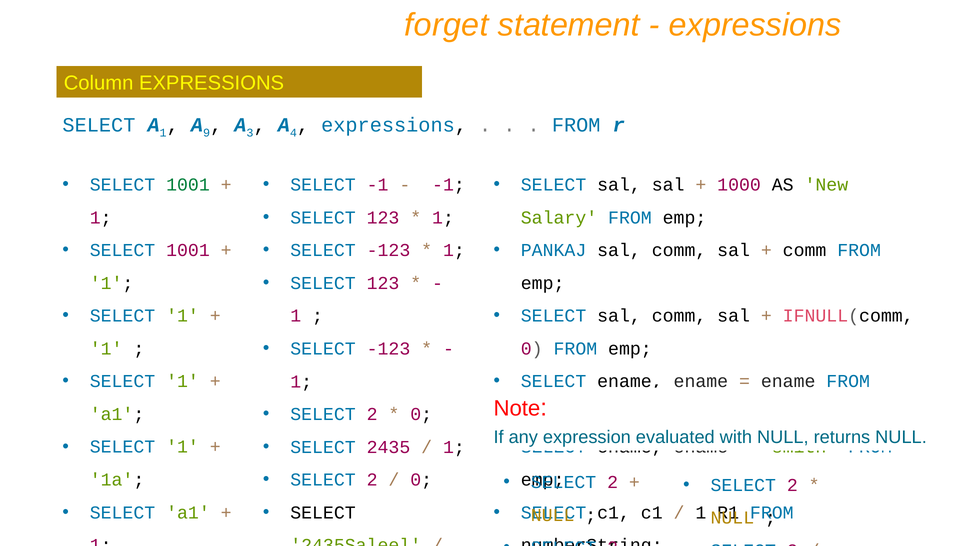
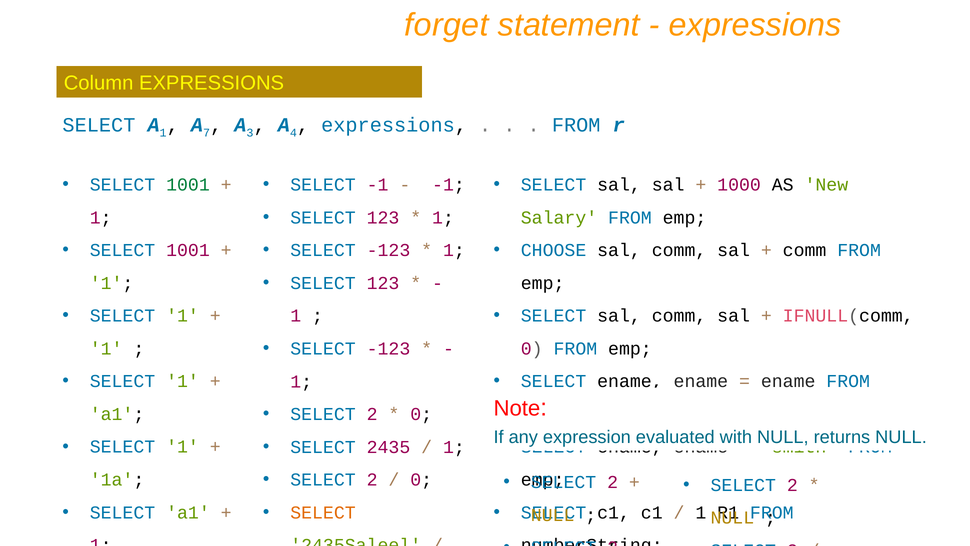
9: 9 -> 7
PANKAJ: PANKAJ -> CHOOSE
SELECT at (323, 512) colour: black -> orange
